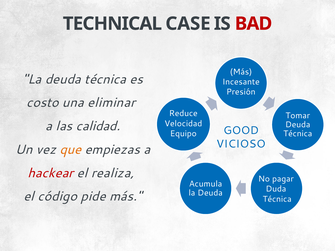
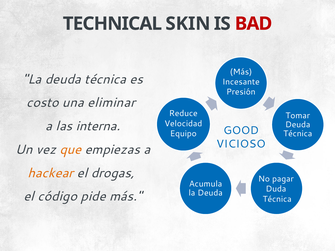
CASE: CASE -> SKIN
calidad: calidad -> interna
hackear colour: red -> orange
realiza: realiza -> drogas
